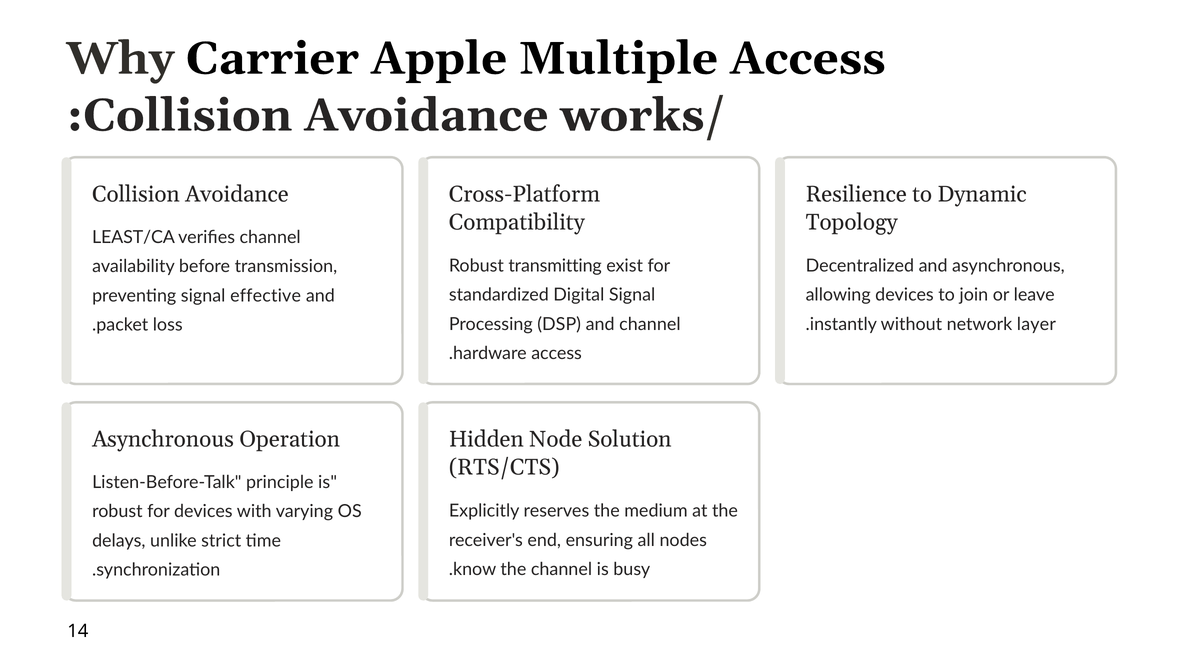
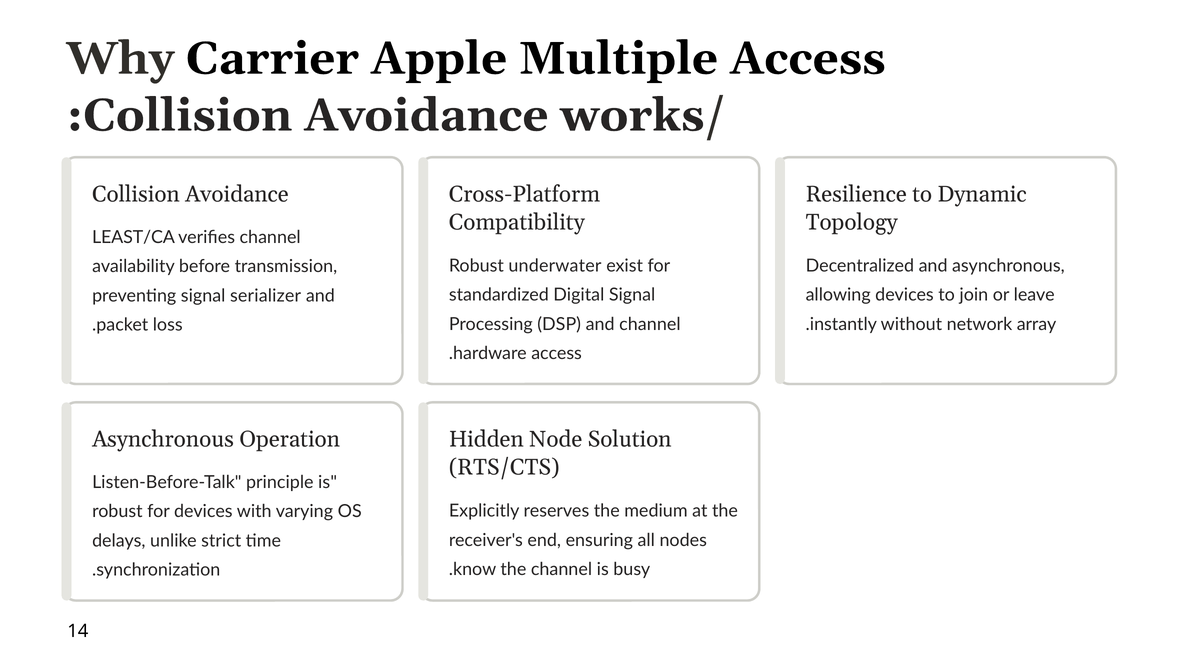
transmitting: transmitting -> underwater
effective: effective -> serializer
layer: layer -> array
